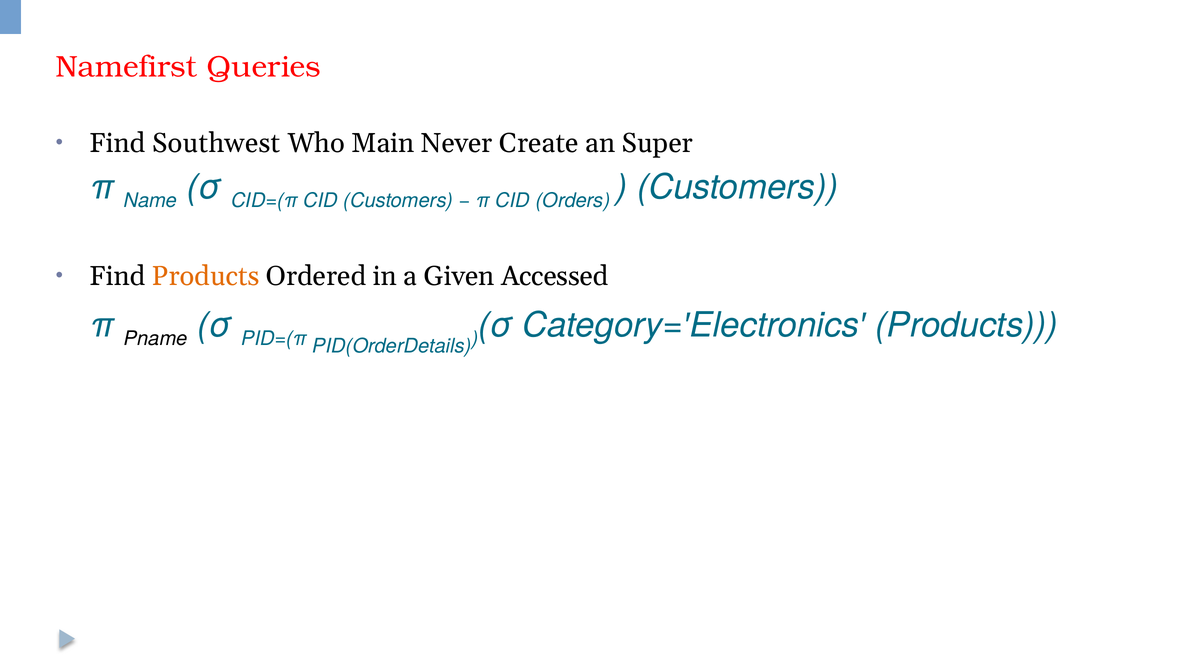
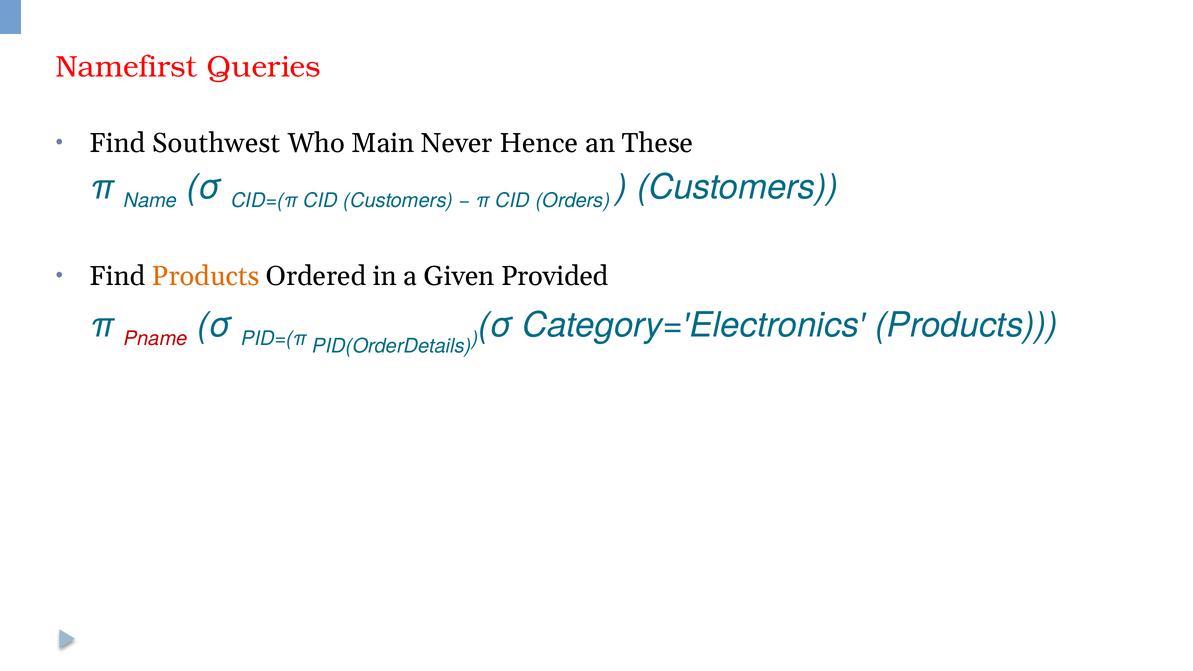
Create: Create -> Hence
Super: Super -> These
Accessed: Accessed -> Provided
Pname colour: black -> red
